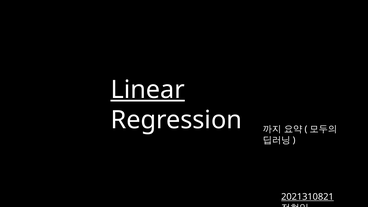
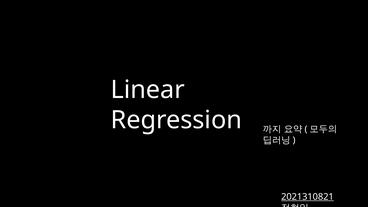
Linear underline: present -> none
